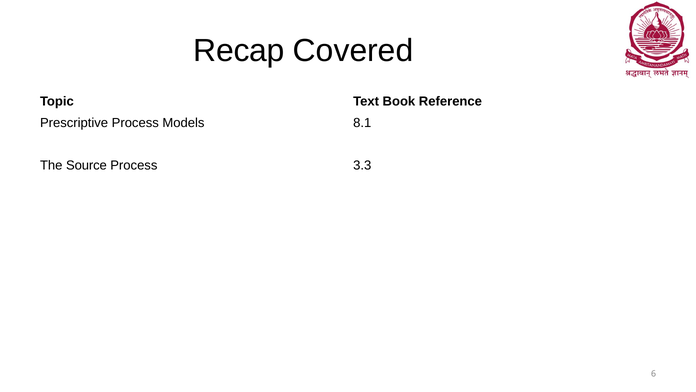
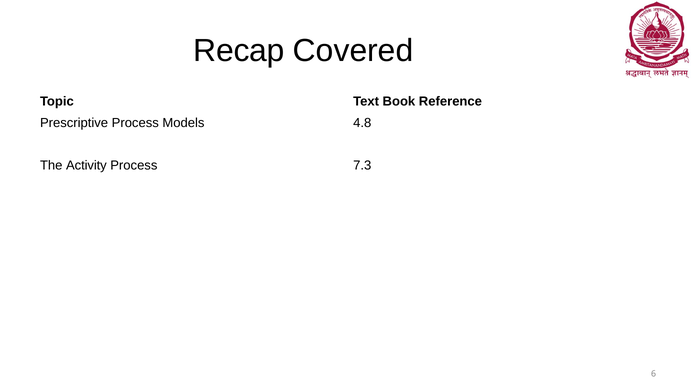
8.1: 8.1 -> 4.8
Source: Source -> Activity
3.3: 3.3 -> 7.3
